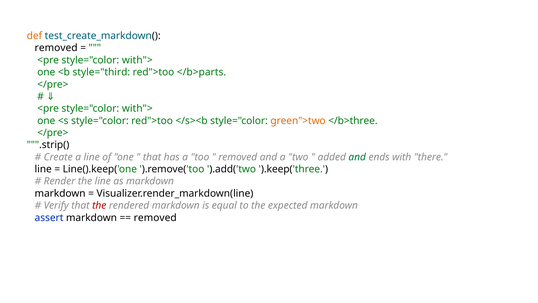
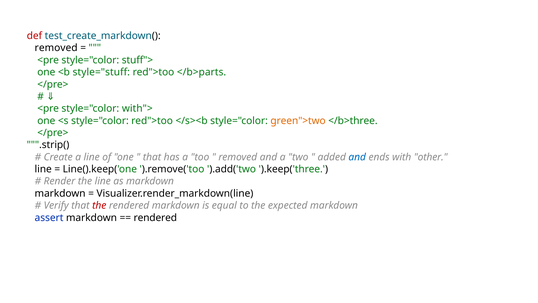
def colour: orange -> red
with"> at (137, 60): with"> -> stuff">
style="third: style="third -> style="stuff
and at (357, 157) colour: green -> blue
there: there -> other
removed at (155, 217): removed -> rendered
